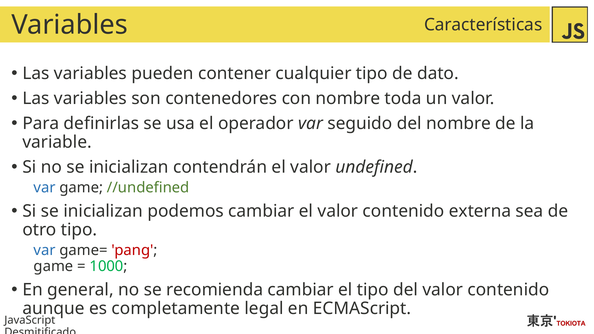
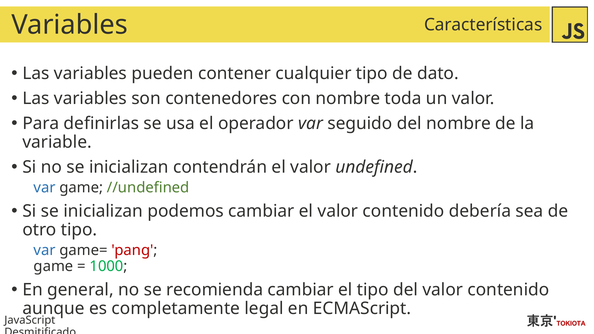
externa: externa -> debería
